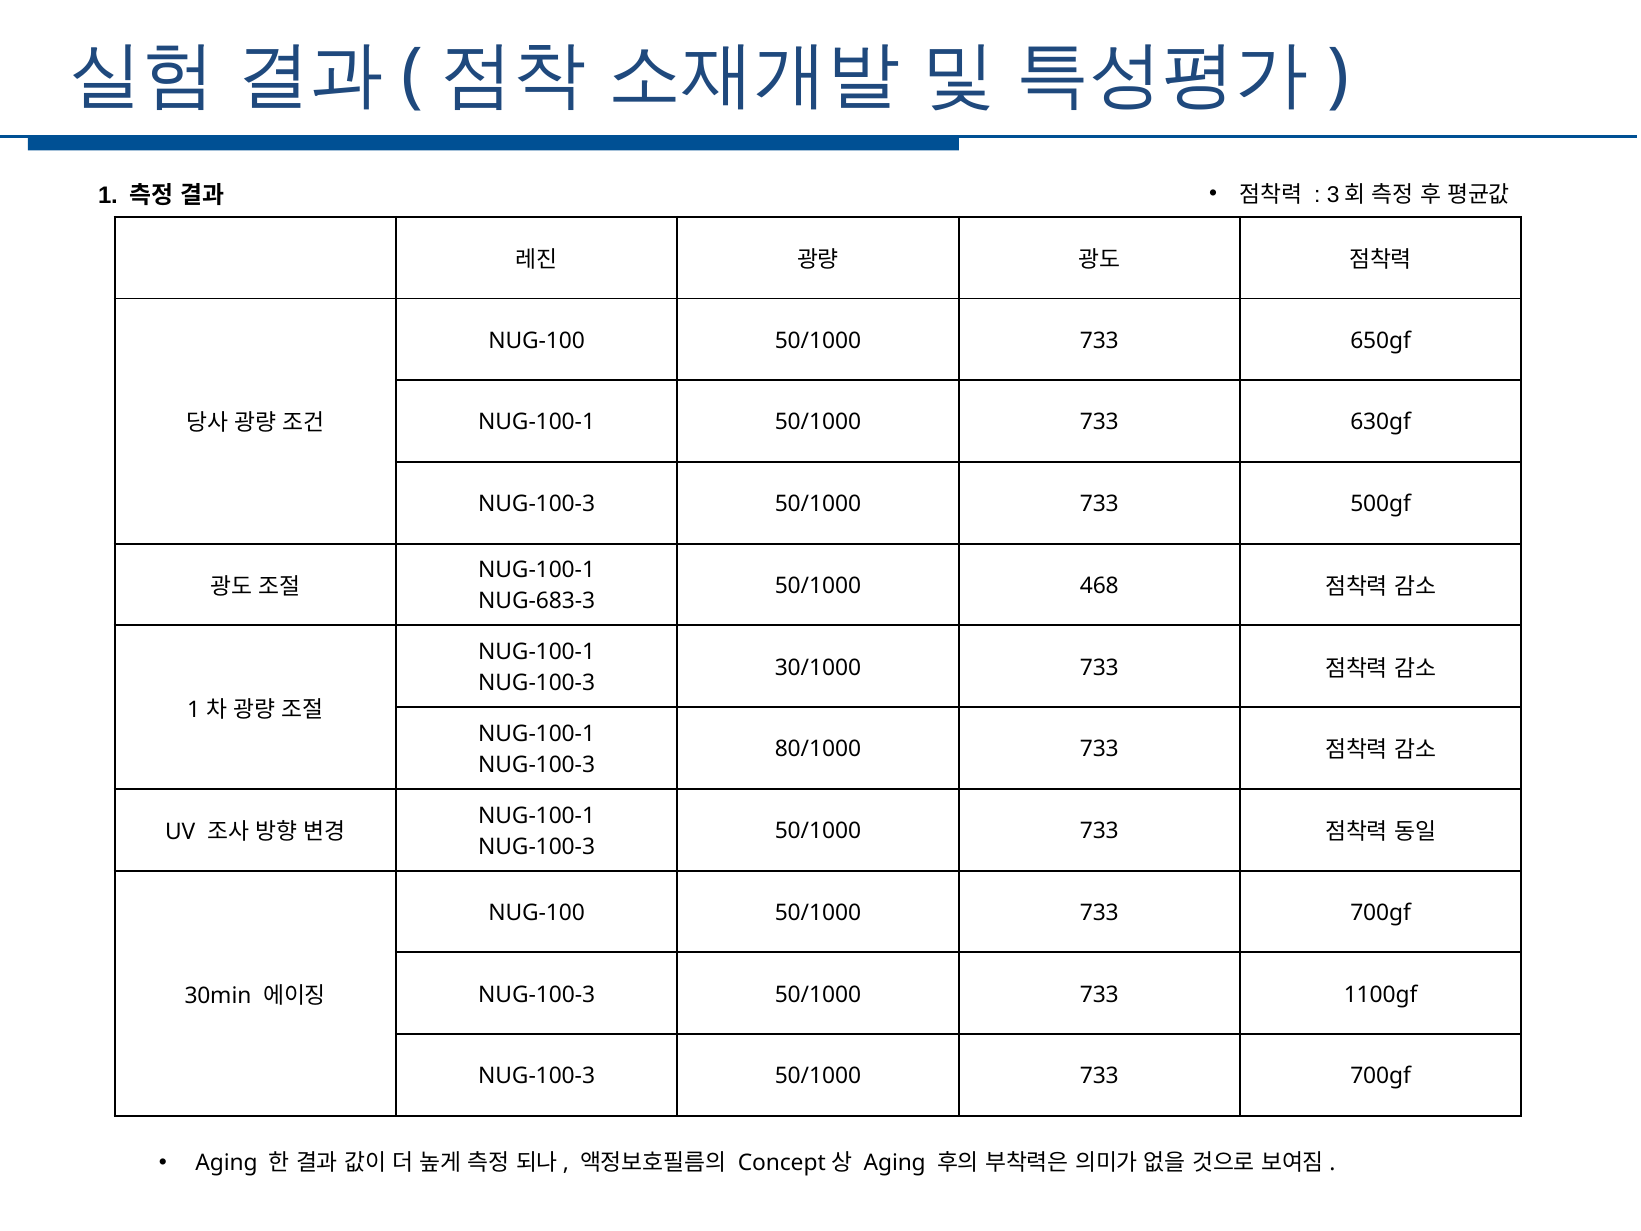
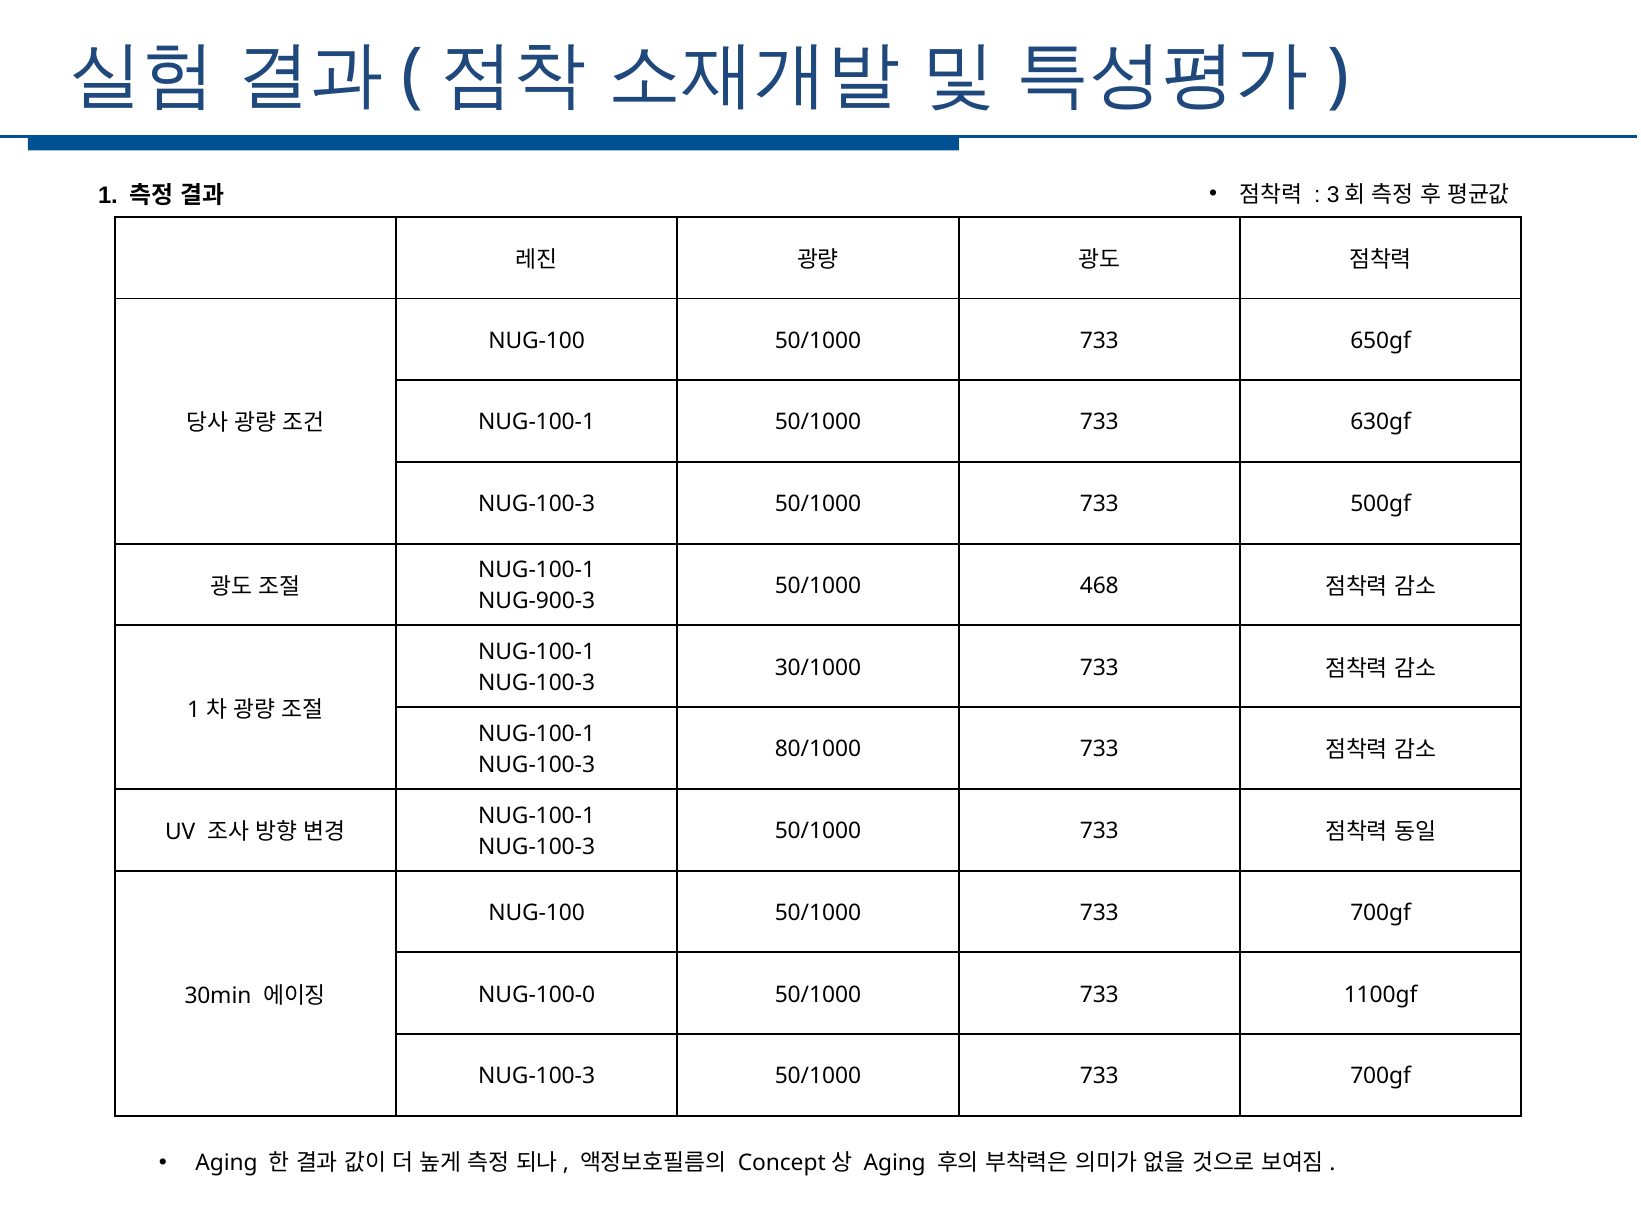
NUG-683-3: NUG-683-3 -> NUG-900-3
NUG-100-3 at (537, 994): NUG-100-3 -> NUG-100-0
